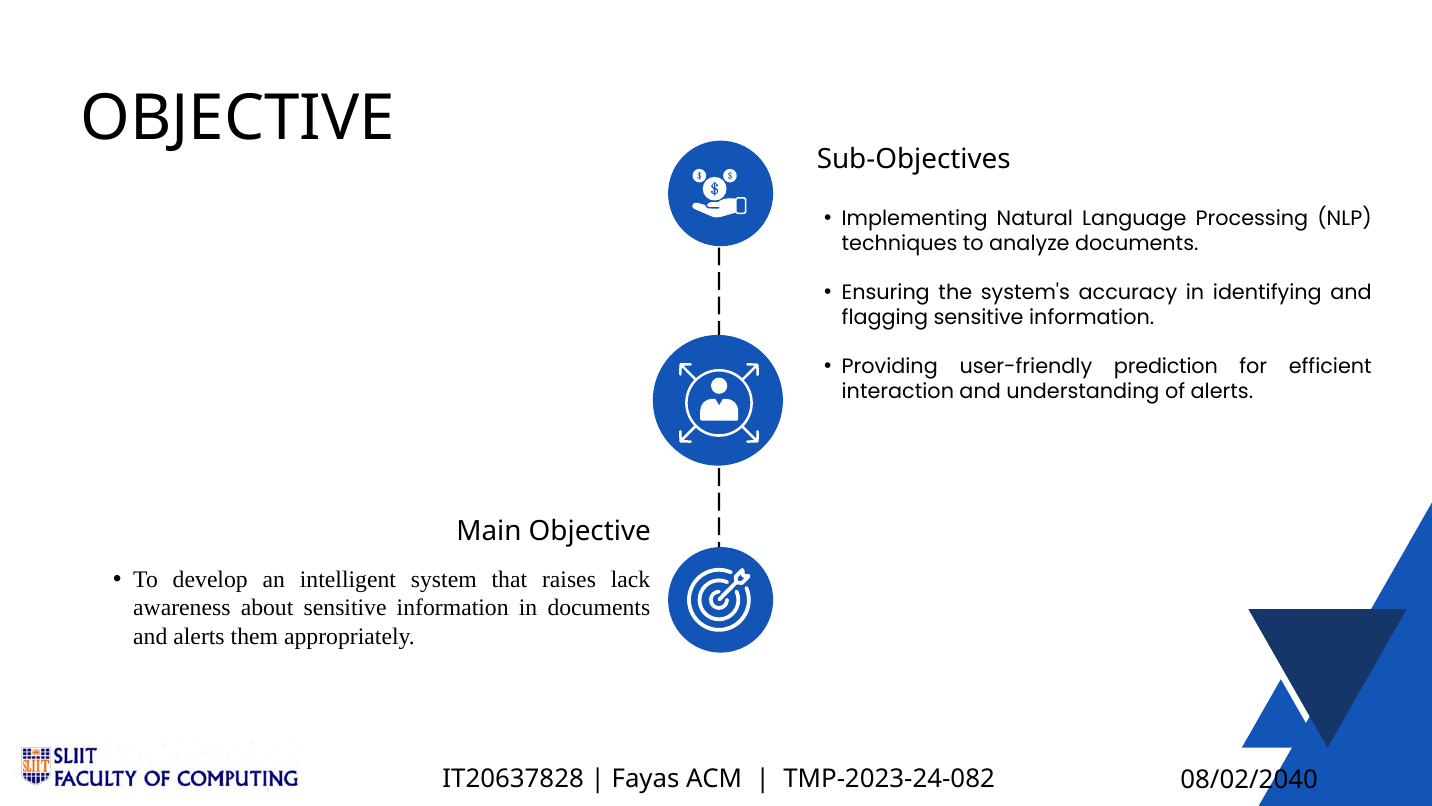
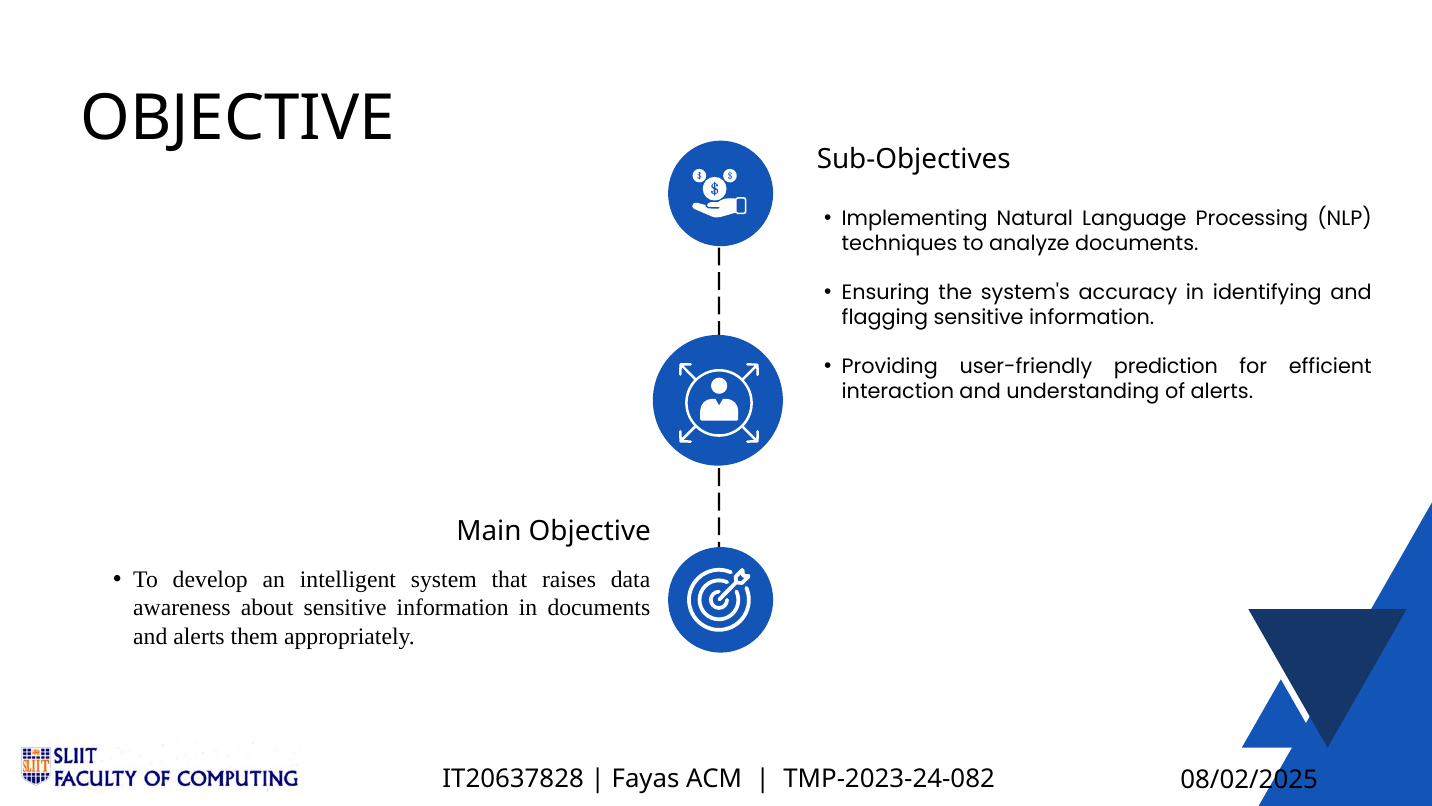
lack: lack -> data
08/02/2040: 08/02/2040 -> 08/02/2025
